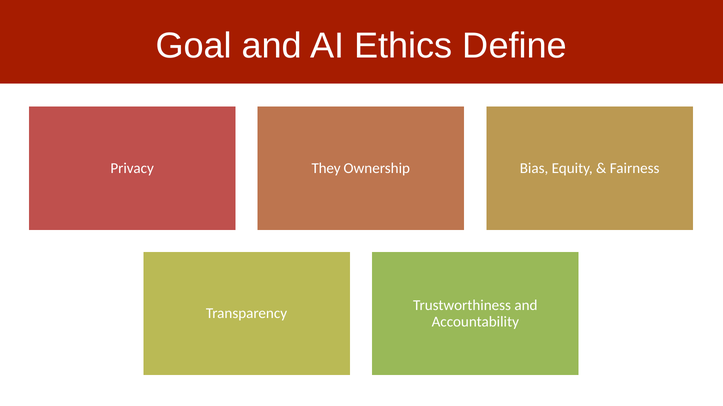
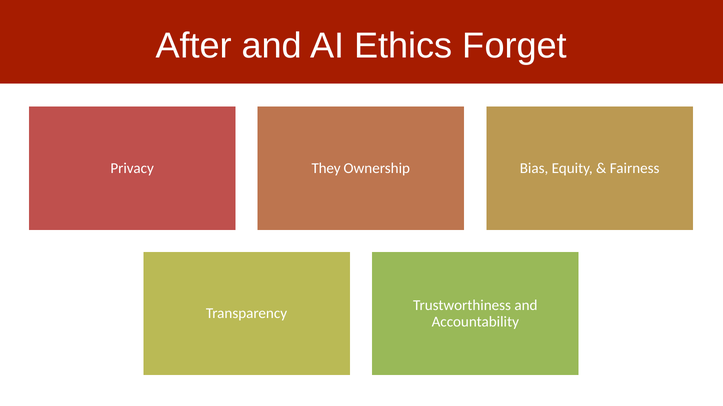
Goal: Goal -> After
Define: Define -> Forget
